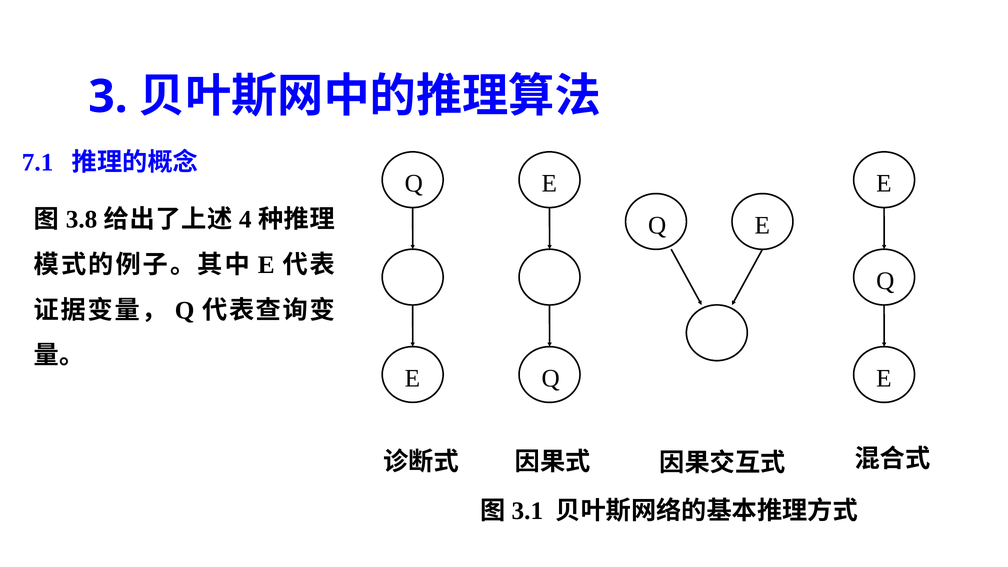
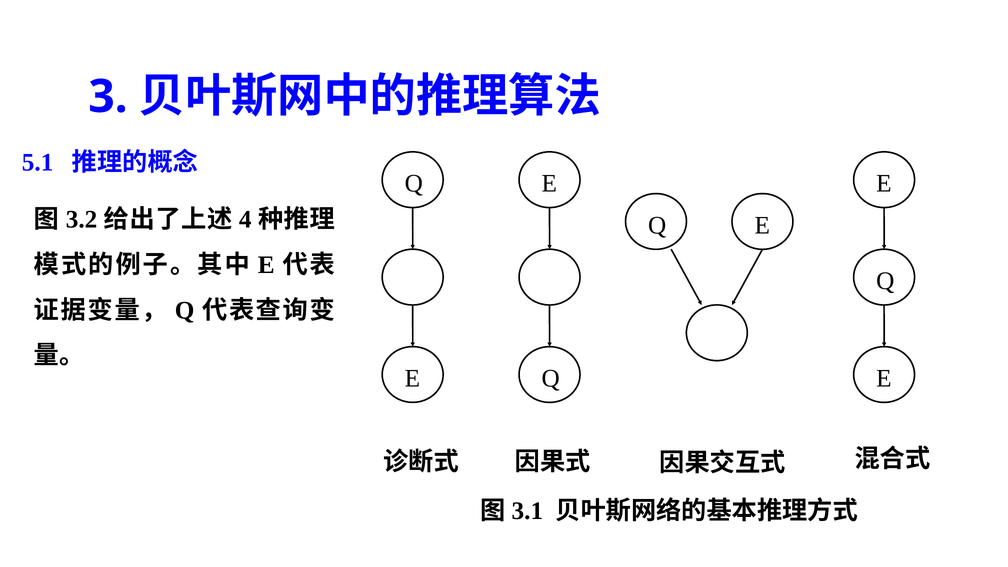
7.1: 7.1 -> 5.1
3.8: 3.8 -> 3.2
